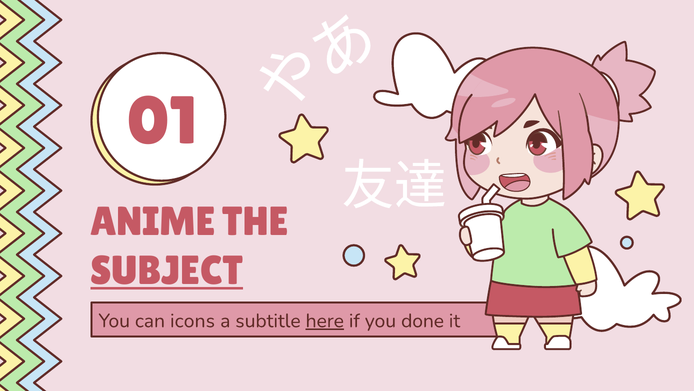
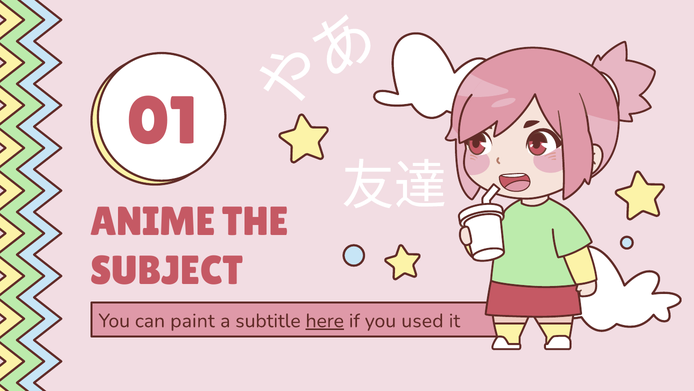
SUBJECT underline: present -> none
icons: icons -> paint
done: done -> used
